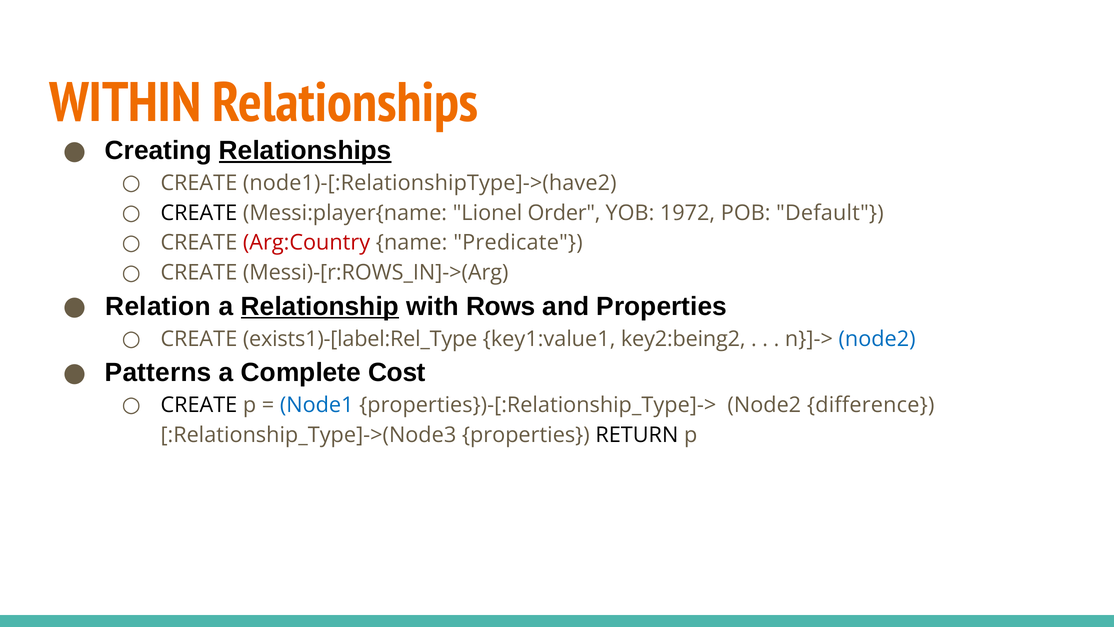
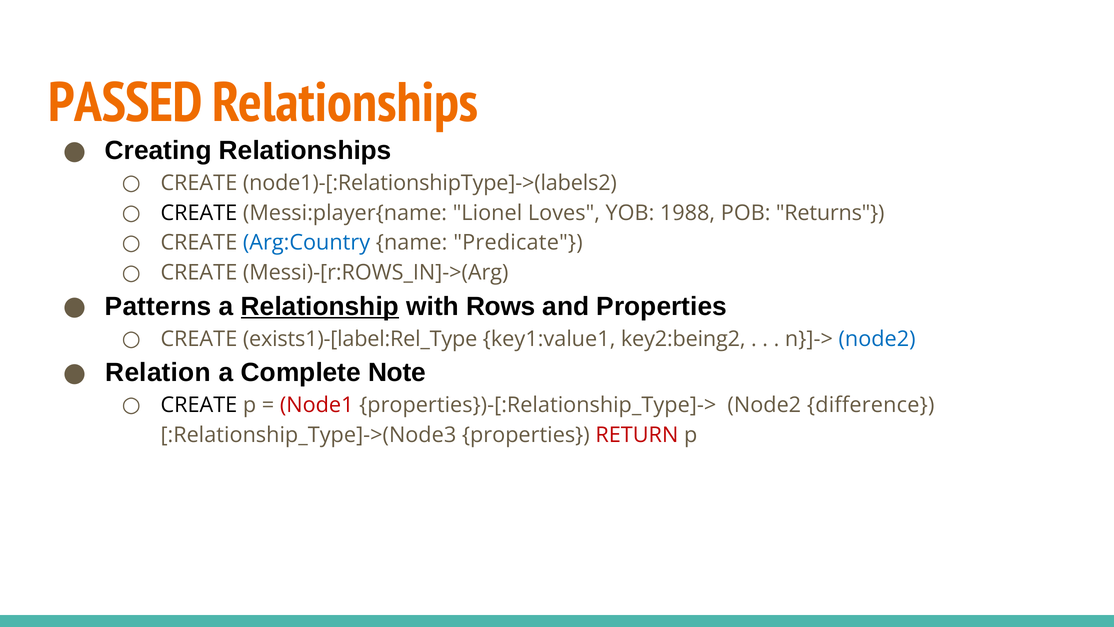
WITHIN: WITHIN -> PASSED
Relationships at (305, 151) underline: present -> none
node1)-[:RelationshipType]->(have2: node1)-[:RelationshipType]->(have2 -> node1)-[:RelationshipType]->(labels2
Order: Order -> Loves
1972: 1972 -> 1988
Default: Default -> Returns
Arg:Country colour: red -> blue
Relation: Relation -> Patterns
Patterns: Patterns -> Relation
Cost: Cost -> Note
Node1 colour: blue -> red
RETURN colour: black -> red
